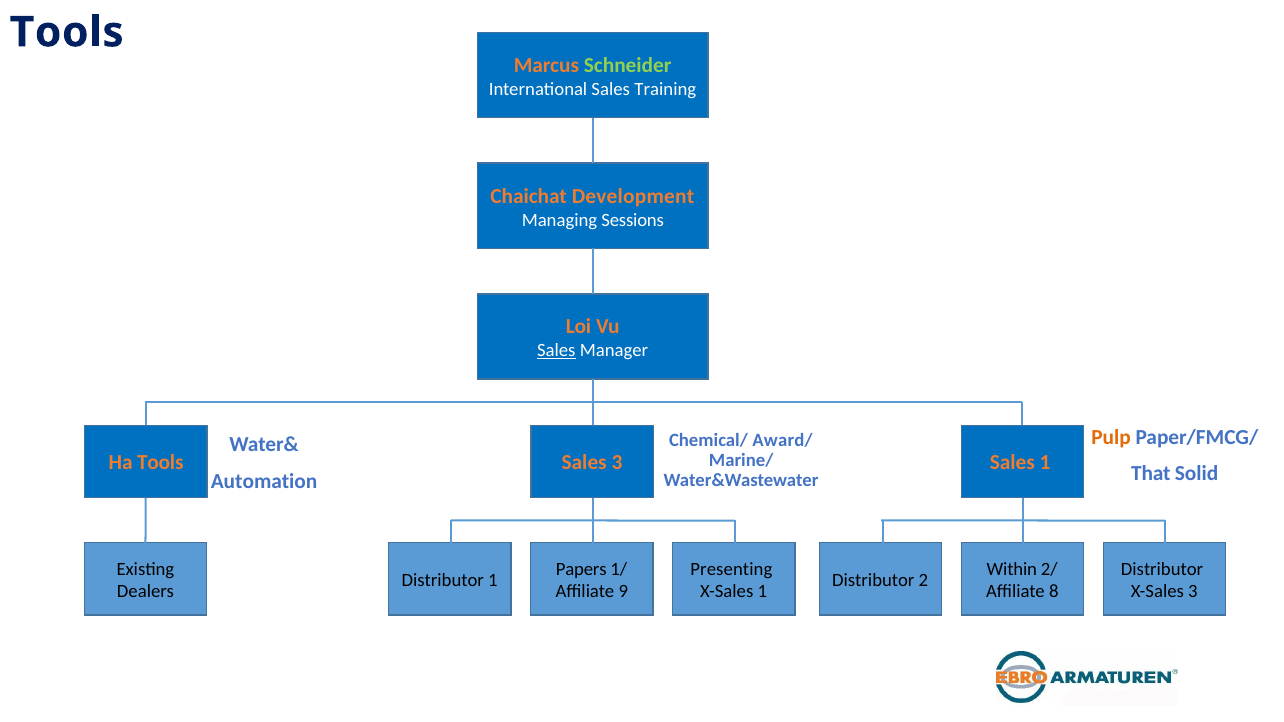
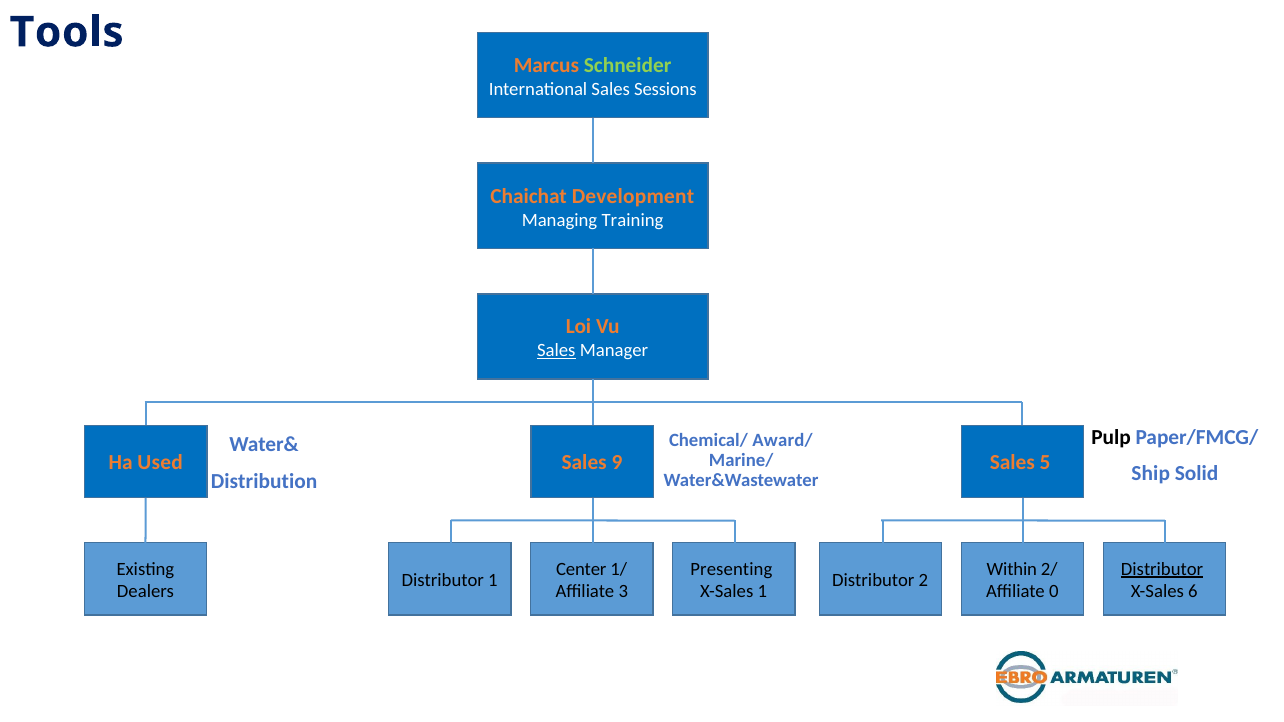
Training: Training -> Sessions
Sessions: Sessions -> Training
Pulp colour: orange -> black
Ha Tools: Tools -> Used
Sales 3: 3 -> 9
Sales 1: 1 -> 5
That: That -> Ship
Automation: Automation -> Distribution
Papers: Papers -> Center
Distributor at (1162, 569) underline: none -> present
9: 9 -> 3
8: 8 -> 0
X-Sales 3: 3 -> 6
